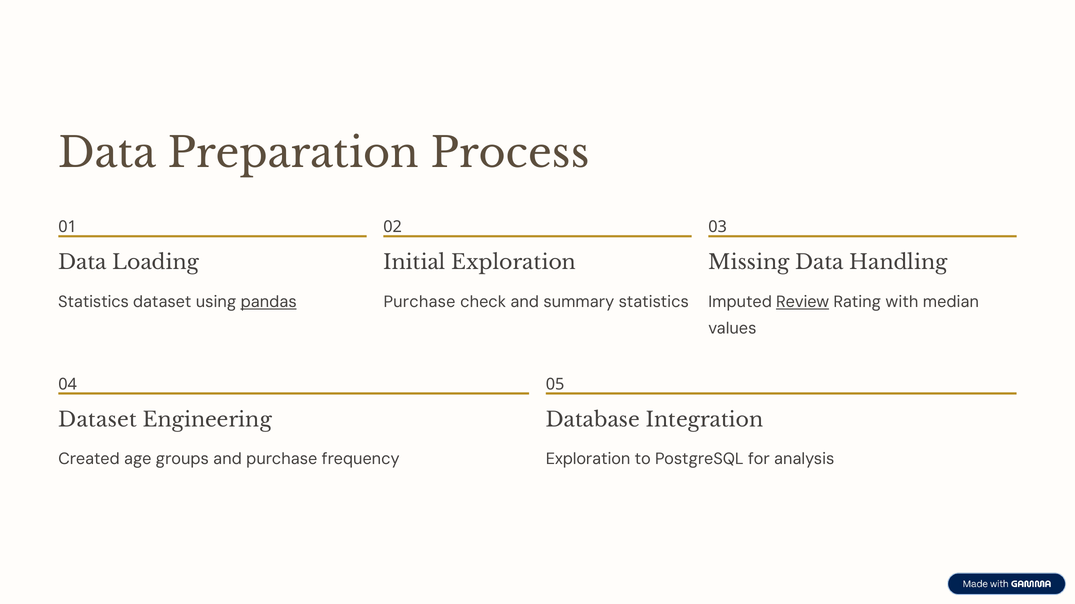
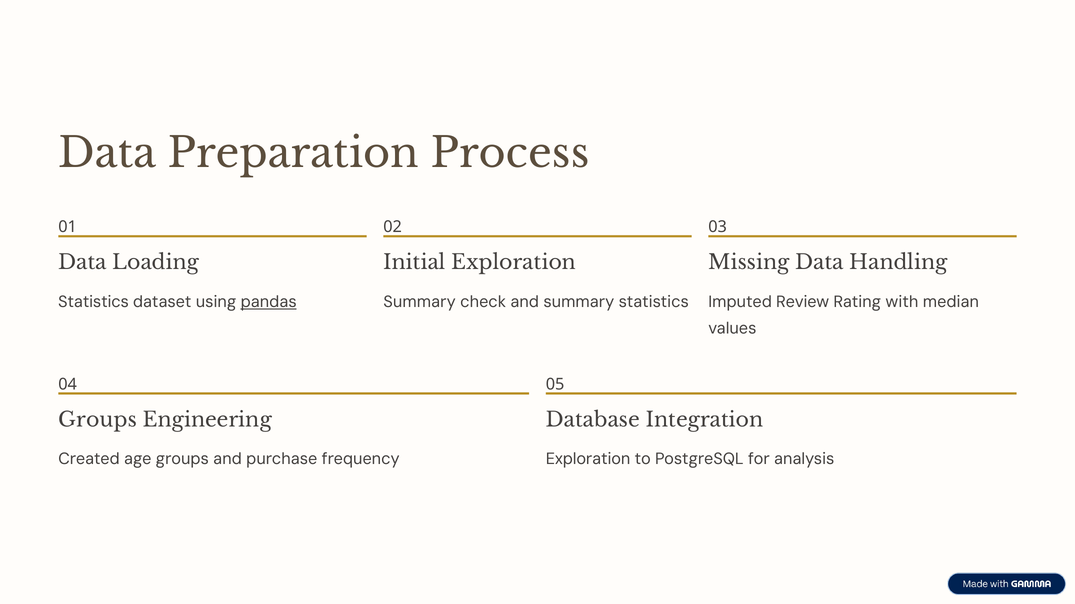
Purchase at (419, 302): Purchase -> Summary
Review underline: present -> none
Dataset at (98, 420): Dataset -> Groups
